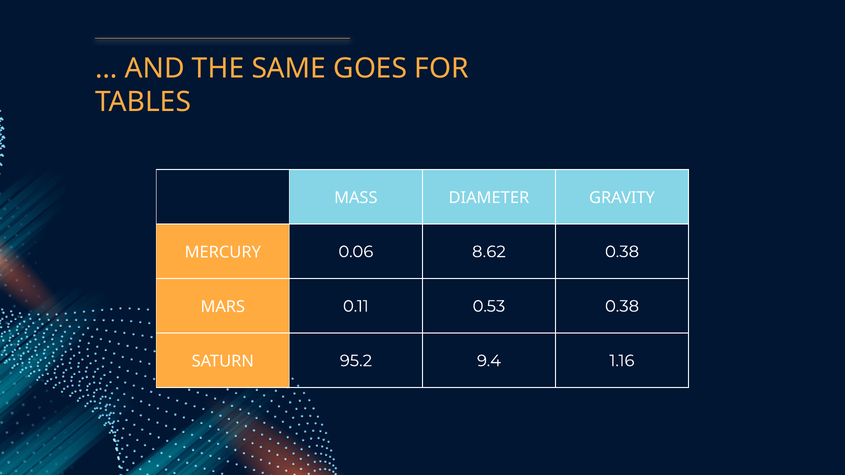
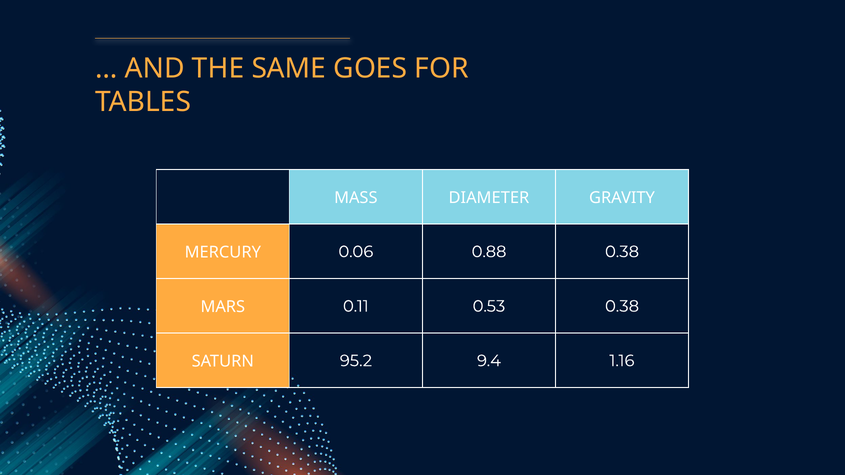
8.62: 8.62 -> 0.88
